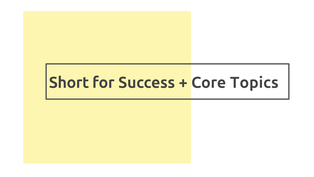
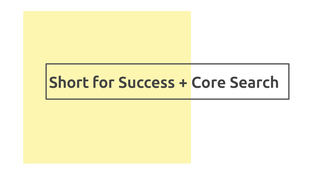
Topics: Topics -> Search
